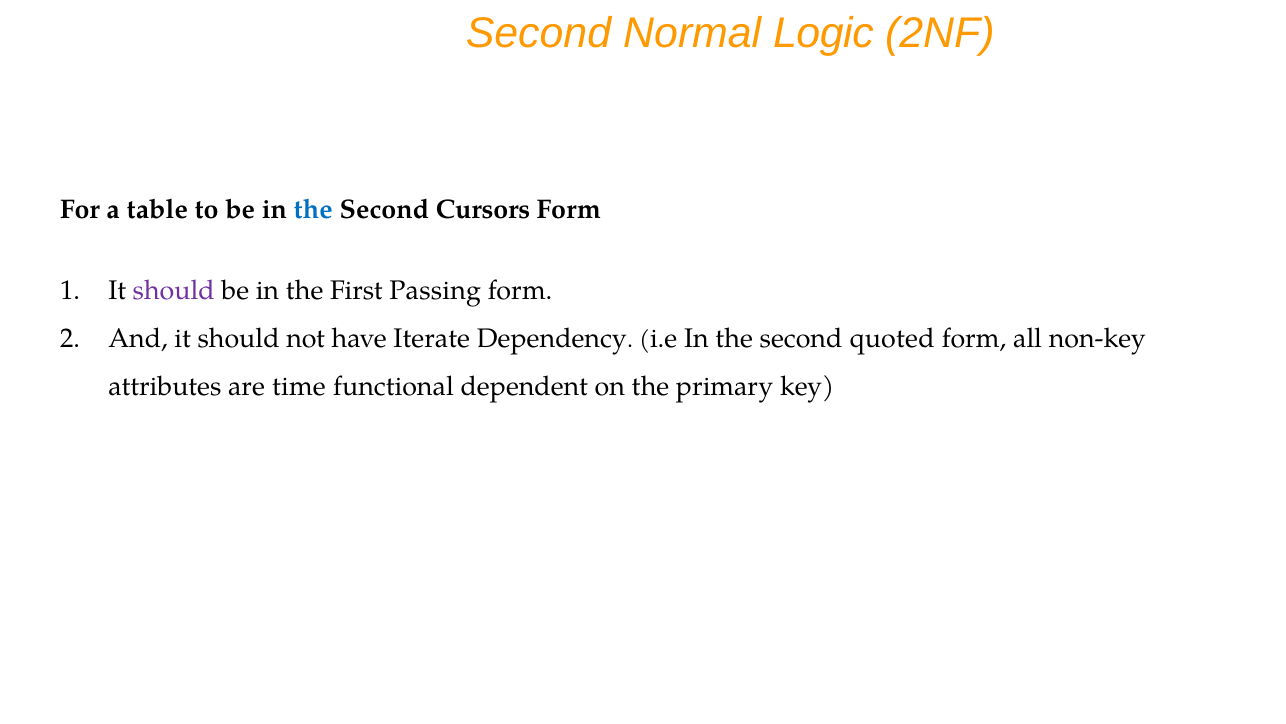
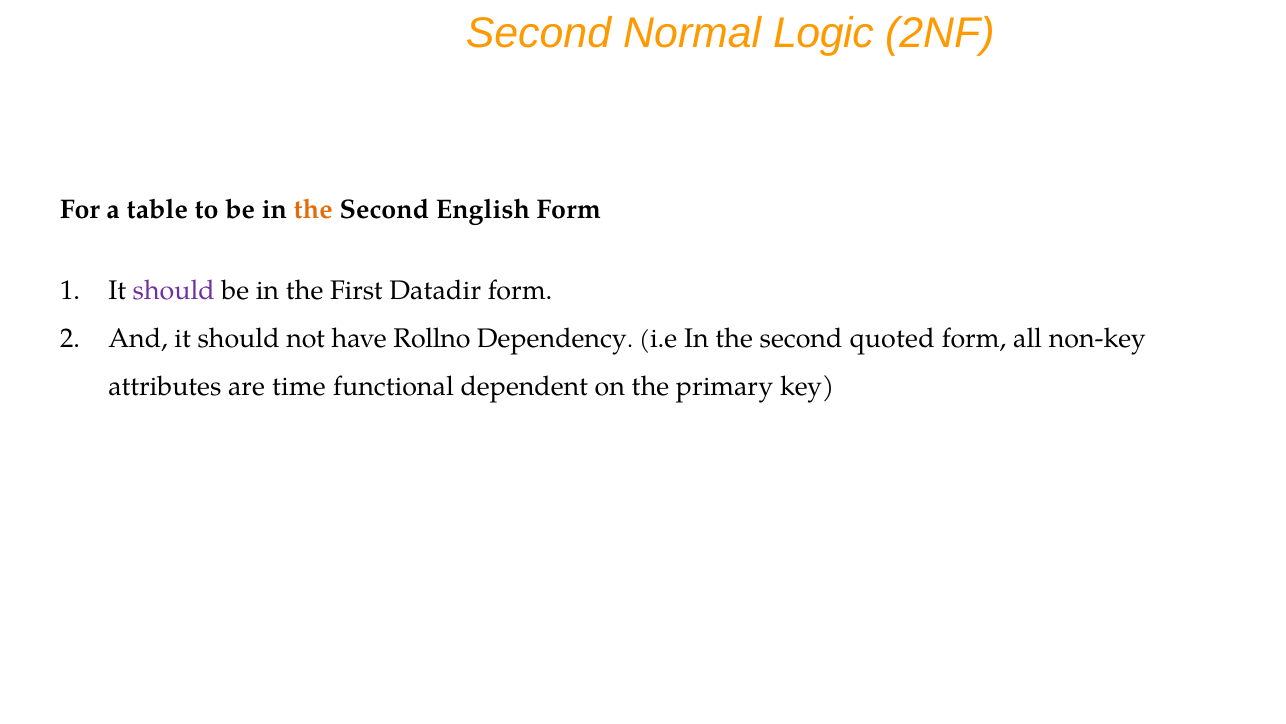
the at (313, 210) colour: blue -> orange
Cursors: Cursors -> English
Passing: Passing -> Datadir
Iterate: Iterate -> Rollno
